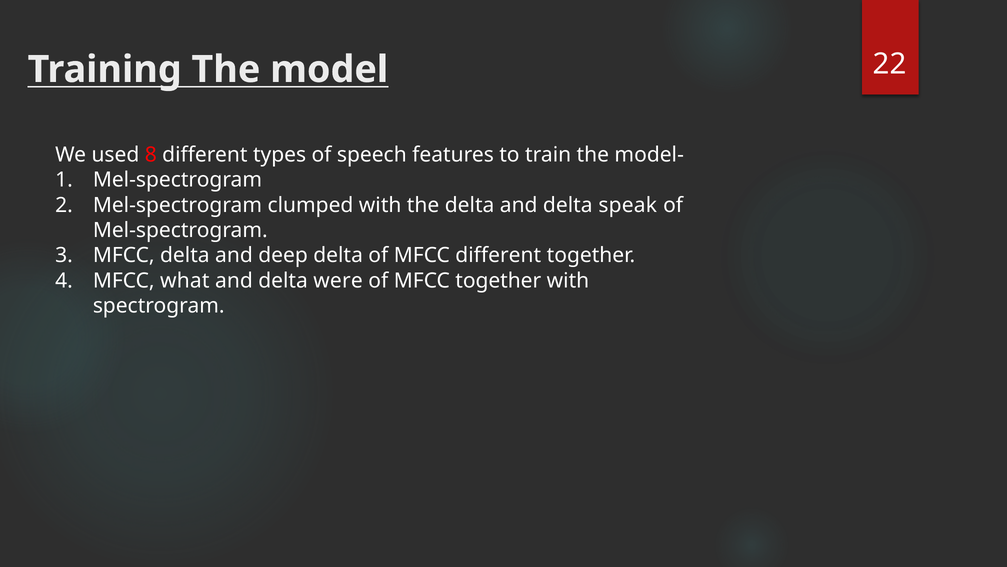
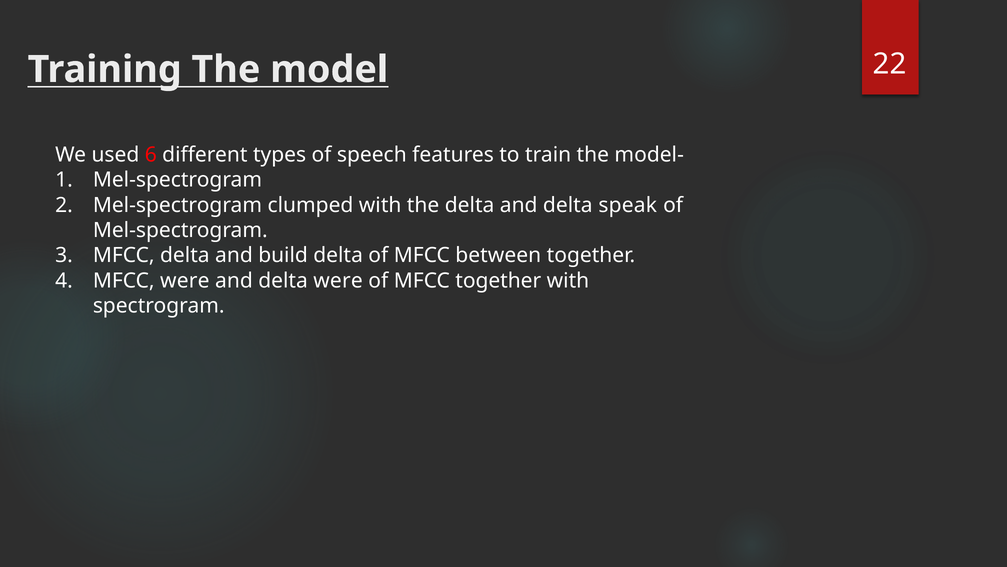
8: 8 -> 6
deep: deep -> build
MFCC different: different -> between
MFCC what: what -> were
